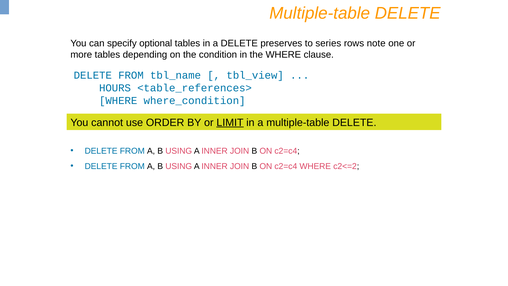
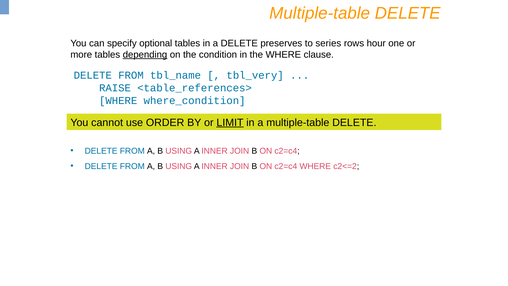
note: note -> hour
depending underline: none -> present
tbl_view: tbl_view -> tbl_very
HOURS: HOURS -> RAISE
